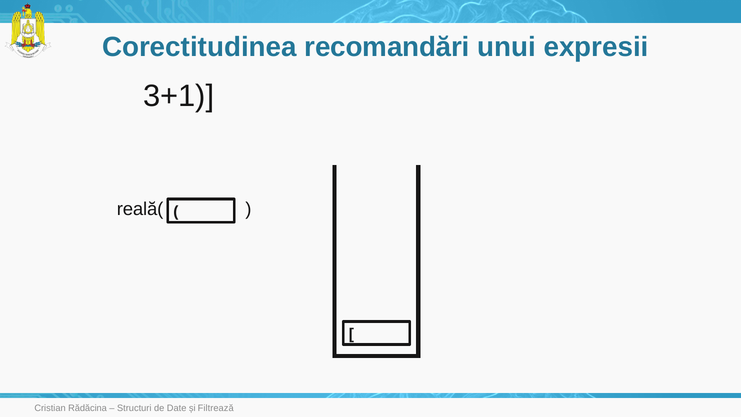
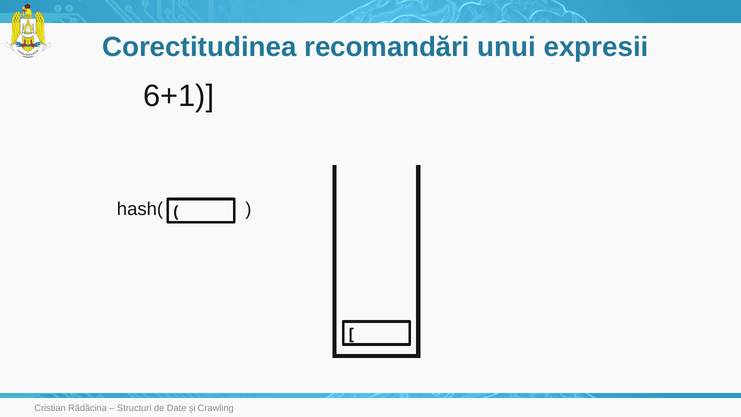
3+1: 3+1 -> 6+1
reală(: reală( -> hash(
Filtrează: Filtrează -> Crawling
